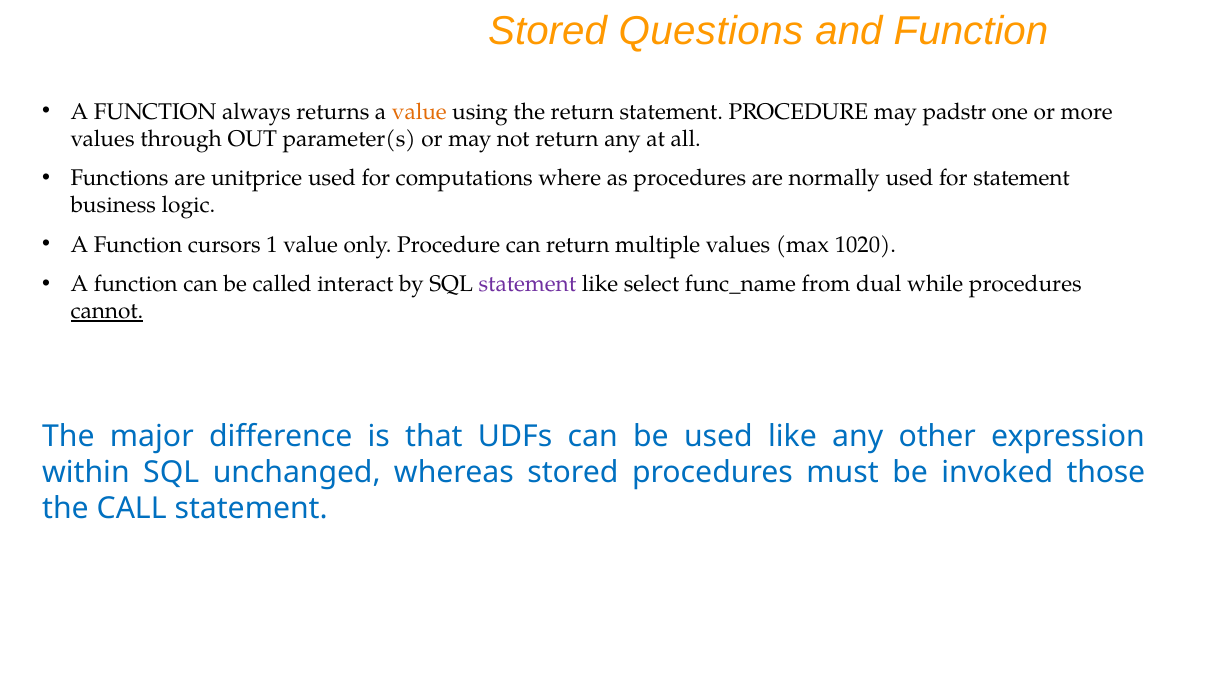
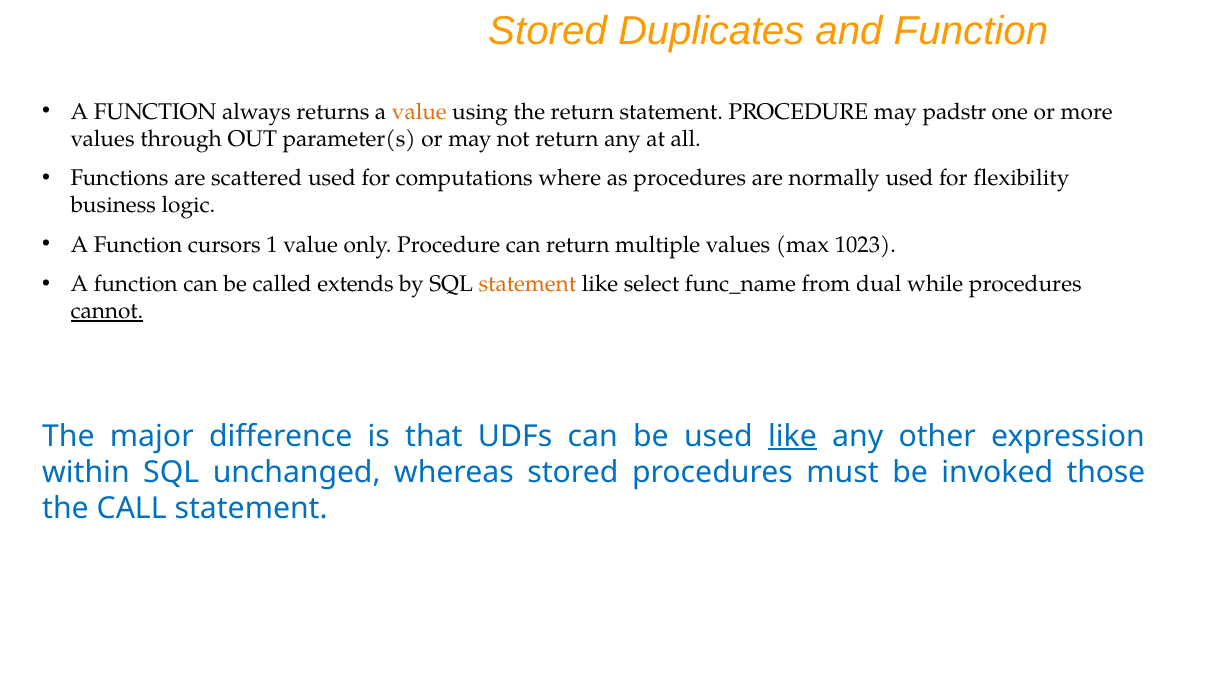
Questions: Questions -> Duplicates
unitprice: unitprice -> scattered
for statement: statement -> flexibility
1020: 1020 -> 1023
interact: interact -> extends
statement at (527, 284) colour: purple -> orange
like at (792, 436) underline: none -> present
